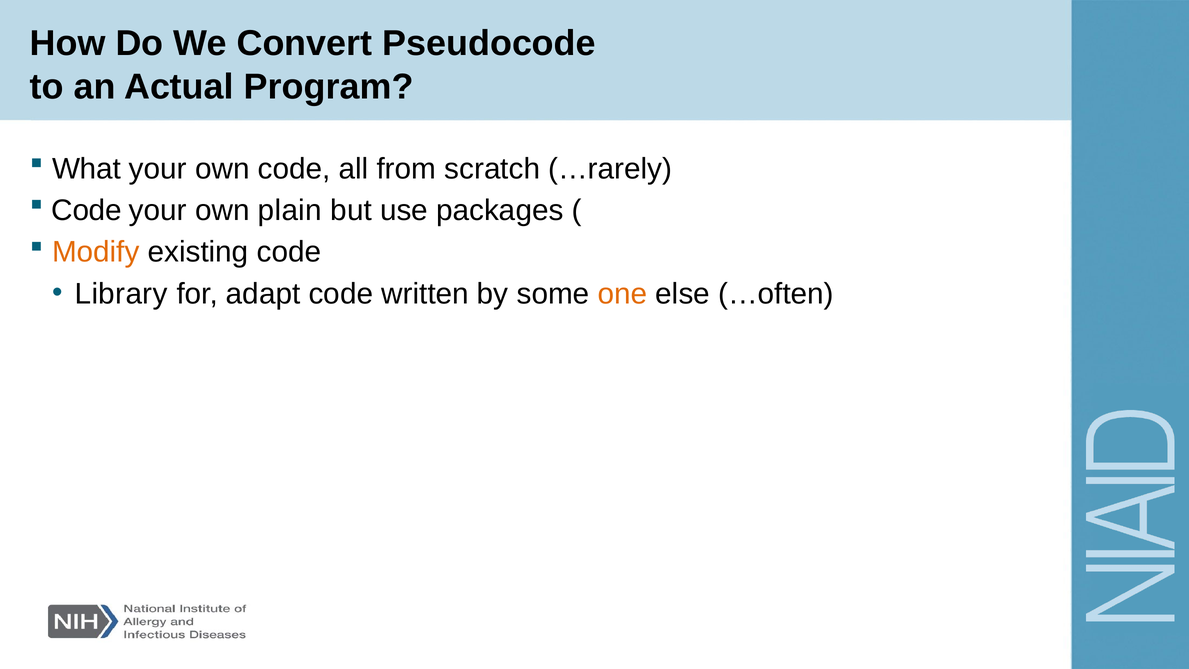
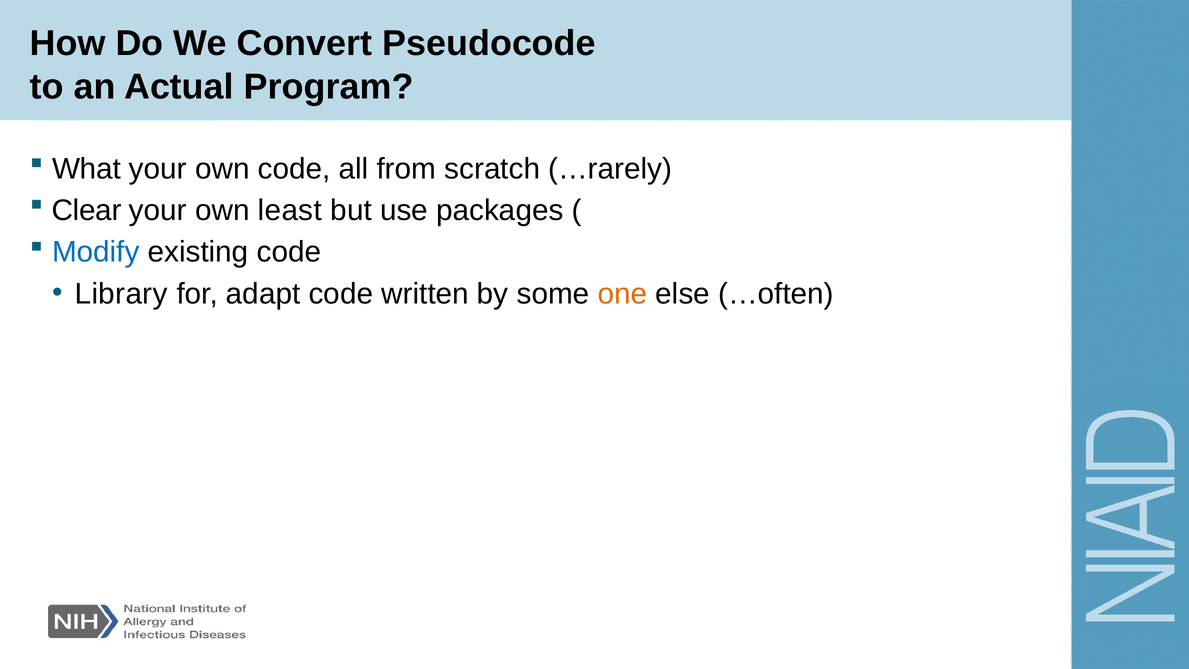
Code at (87, 210): Code -> Clear
plain: plain -> least
Modify colour: orange -> blue
